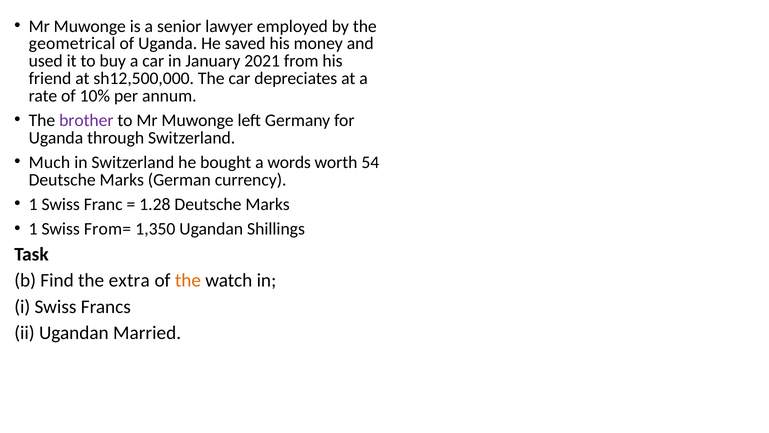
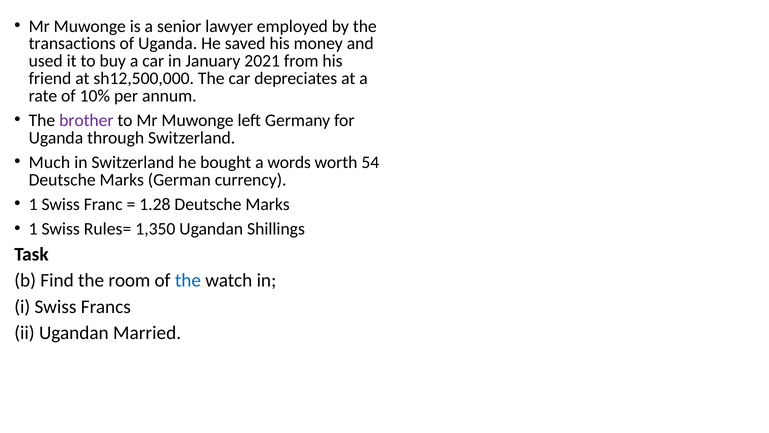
geometrical: geometrical -> transactions
From=: From= -> Rules=
extra: extra -> room
the at (188, 280) colour: orange -> blue
